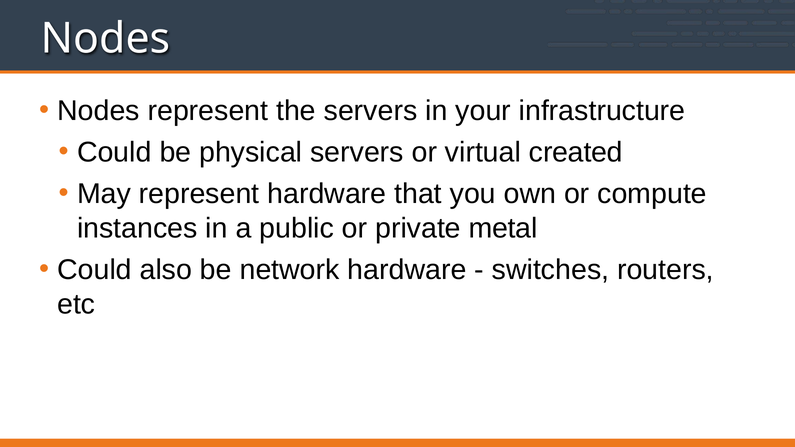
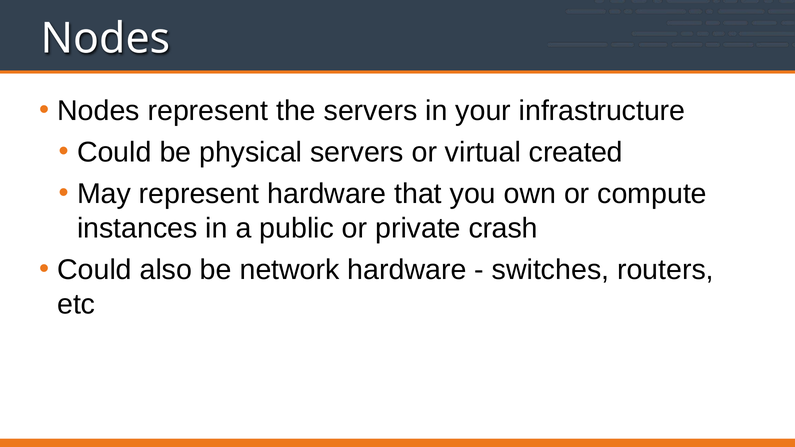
metal: metal -> crash
